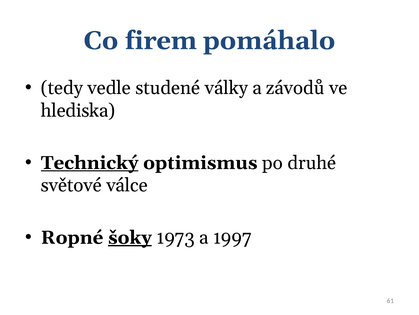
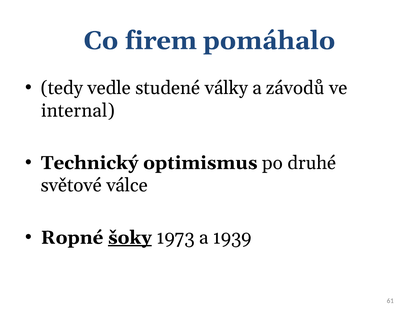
hlediska: hlediska -> internal
Technický underline: present -> none
1997: 1997 -> 1939
